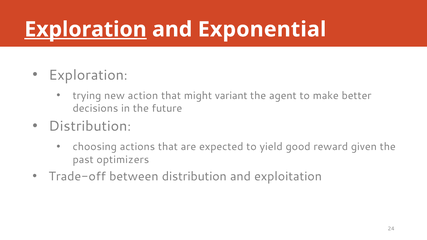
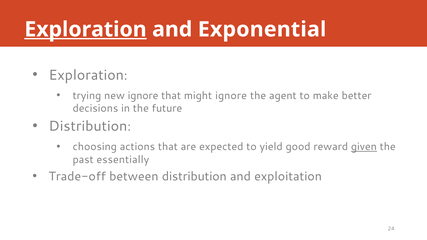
new action: action -> ignore
might variant: variant -> ignore
given underline: none -> present
optimizers: optimizers -> essentially
